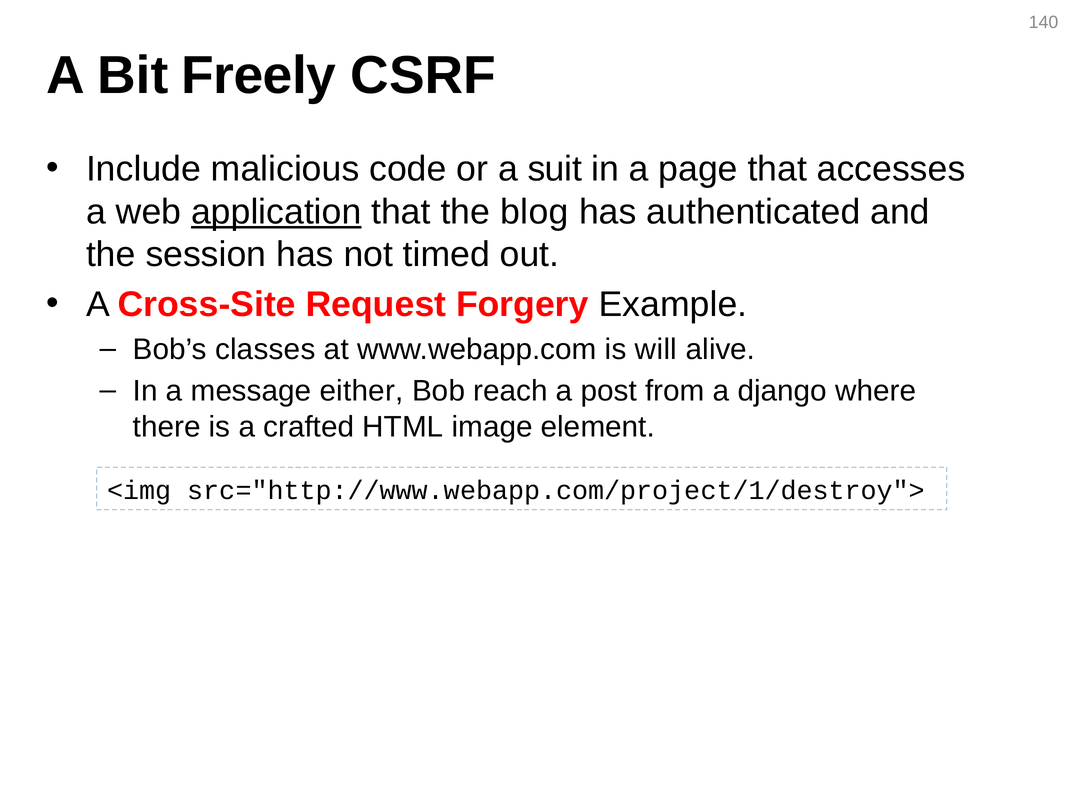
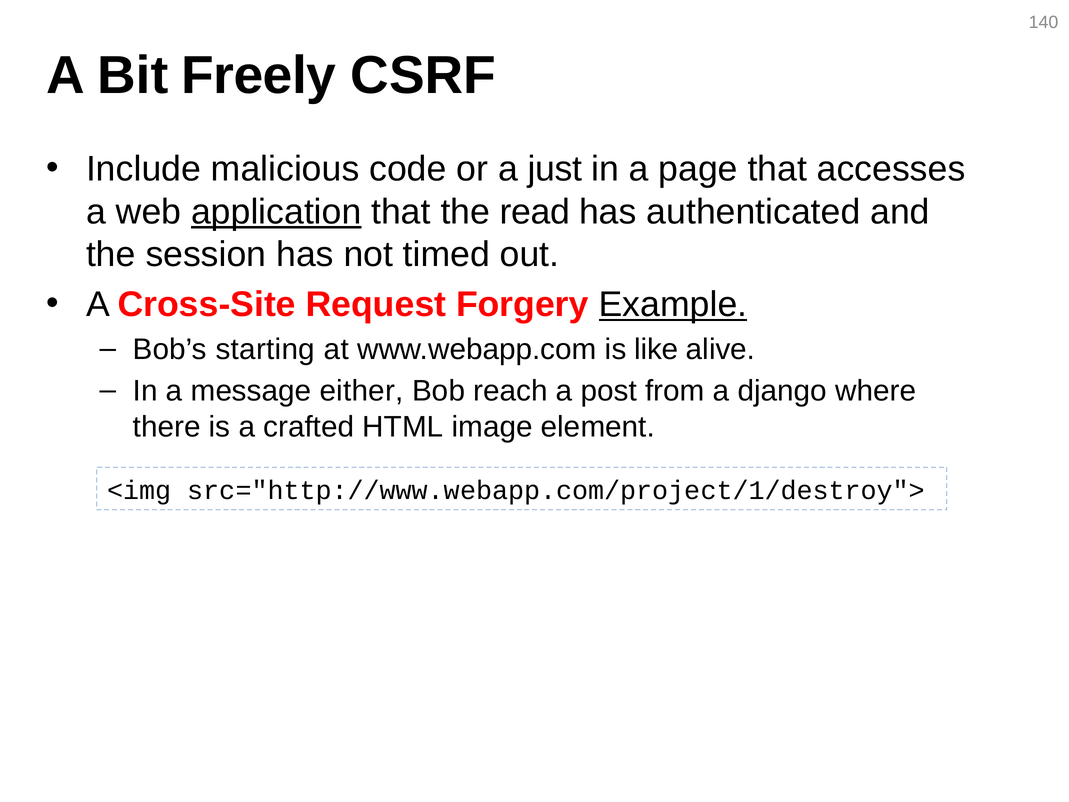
suit: suit -> just
blog: blog -> read
Example underline: none -> present
classes: classes -> starting
will: will -> like
